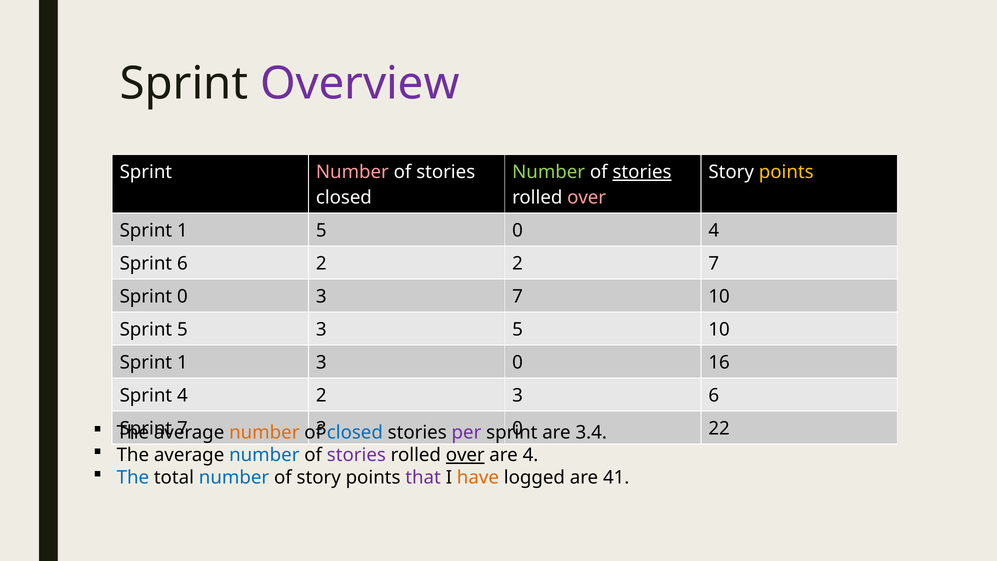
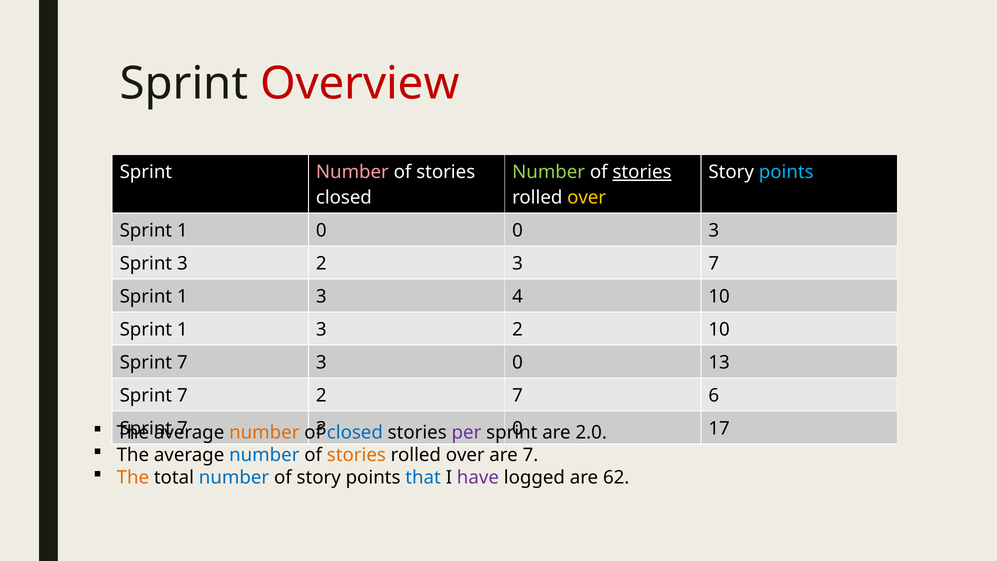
Overview colour: purple -> red
points at (786, 172) colour: yellow -> light blue
over at (587, 198) colour: pink -> yellow
1 5: 5 -> 0
0 4: 4 -> 3
Sprint 6: 6 -> 3
2 2: 2 -> 3
0 at (182, 296): 0 -> 1
3 7: 7 -> 4
5 at (182, 329): 5 -> 1
5 at (518, 329): 5 -> 2
1 at (182, 362): 1 -> 7
16: 16 -> 13
4 at (182, 395): 4 -> 7
2 3: 3 -> 7
3.4: 3.4 -> 2.0
22: 22 -> 17
stories at (356, 455) colour: purple -> orange
over at (465, 455) underline: present -> none
are 4: 4 -> 7
The at (133, 477) colour: blue -> orange
that colour: purple -> blue
have colour: orange -> purple
41: 41 -> 62
